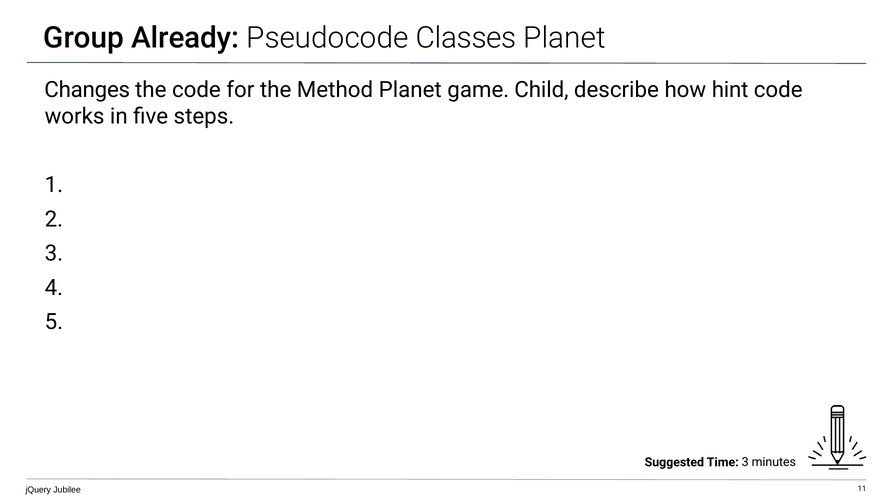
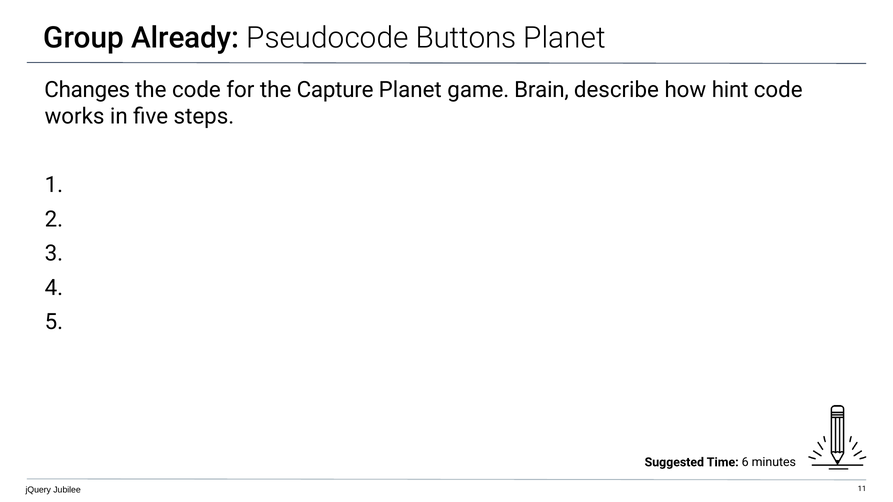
Classes: Classes -> Buttons
Method: Method -> Capture
Child: Child -> Brain
Time 3: 3 -> 6
